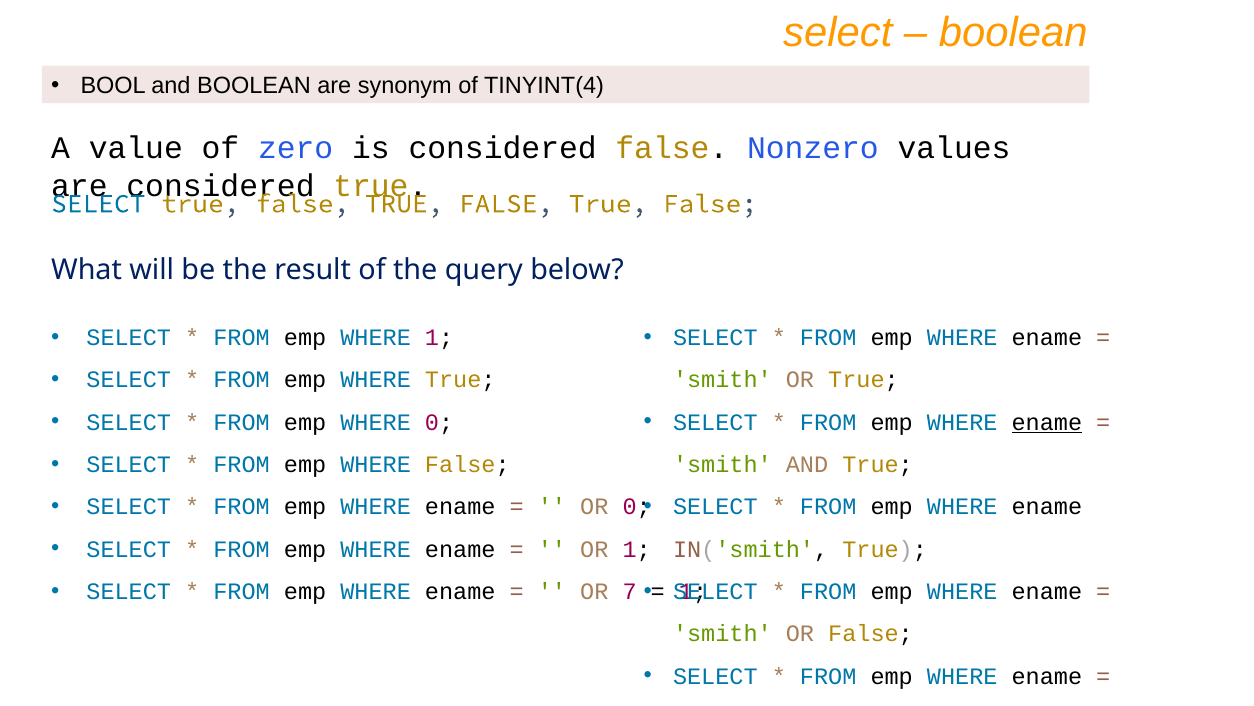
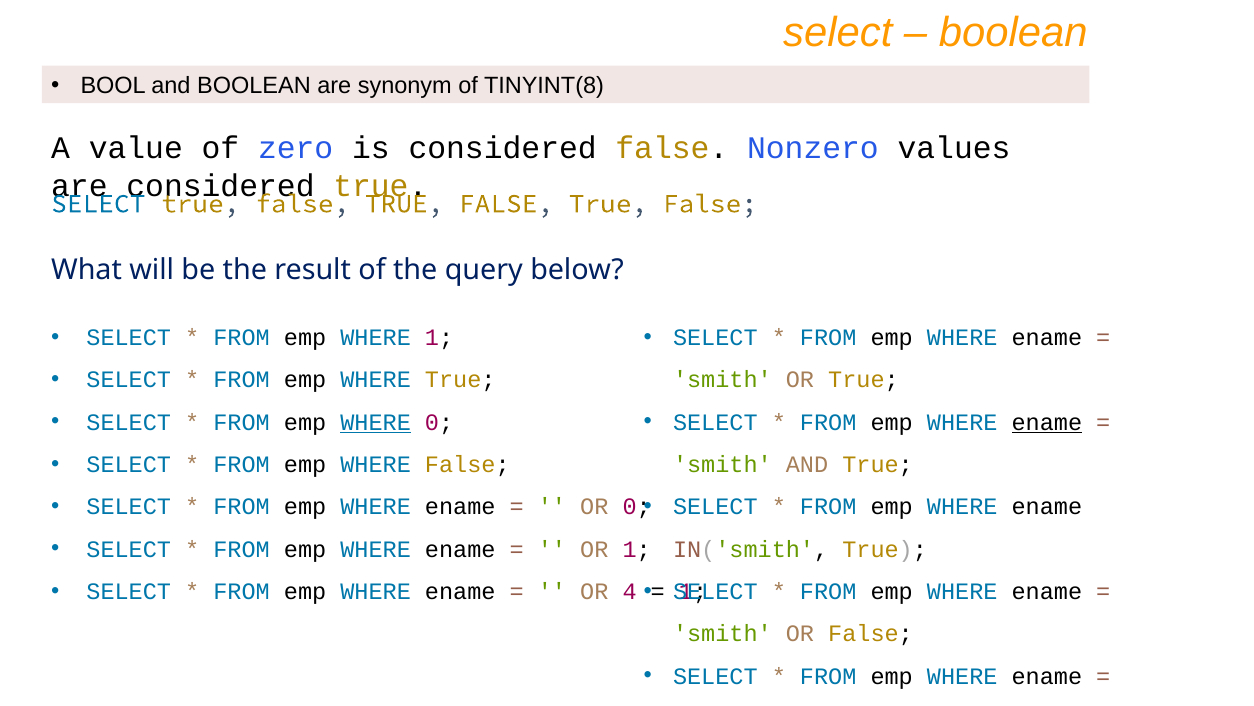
TINYINT(4: TINYINT(4 -> TINYINT(8
WHERE at (376, 422) underline: none -> present
7: 7 -> 4
